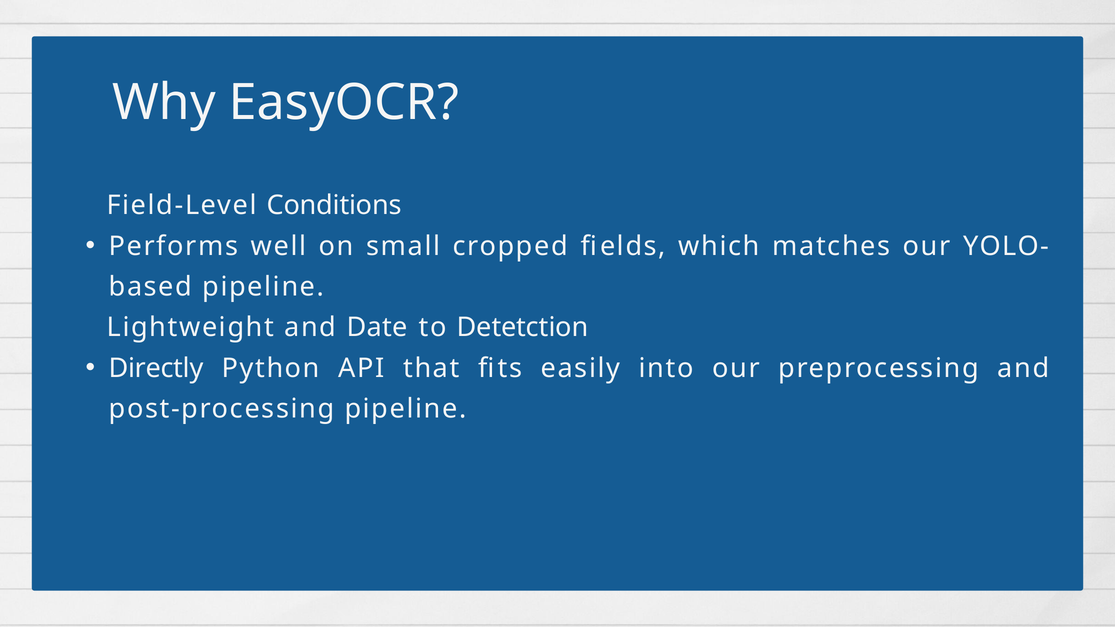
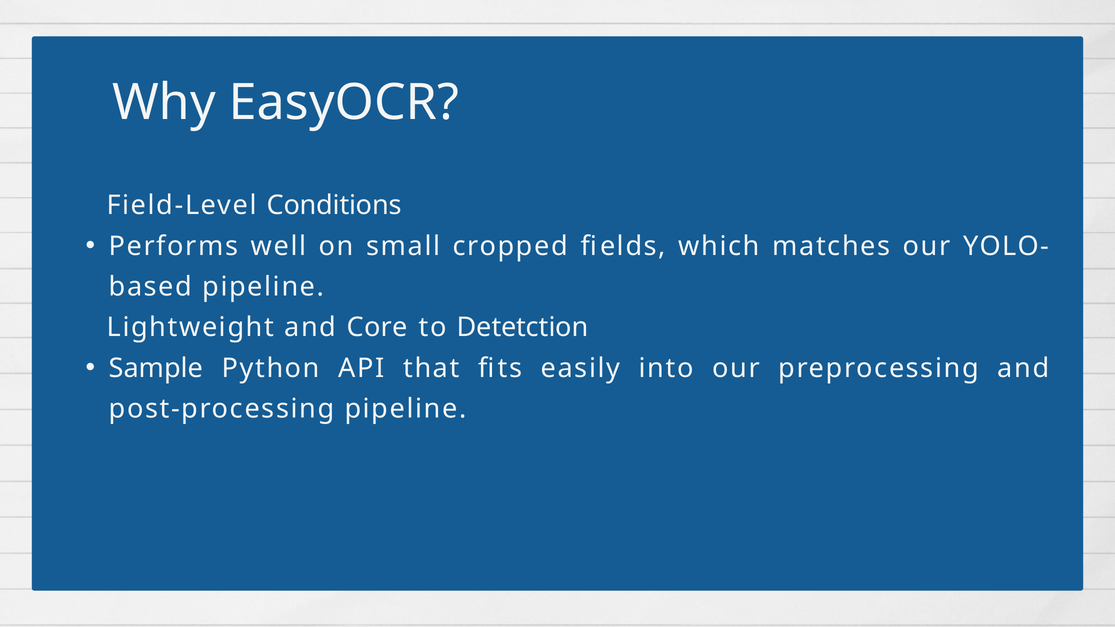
Date: Date -> Core
Directly: Directly -> Sample
